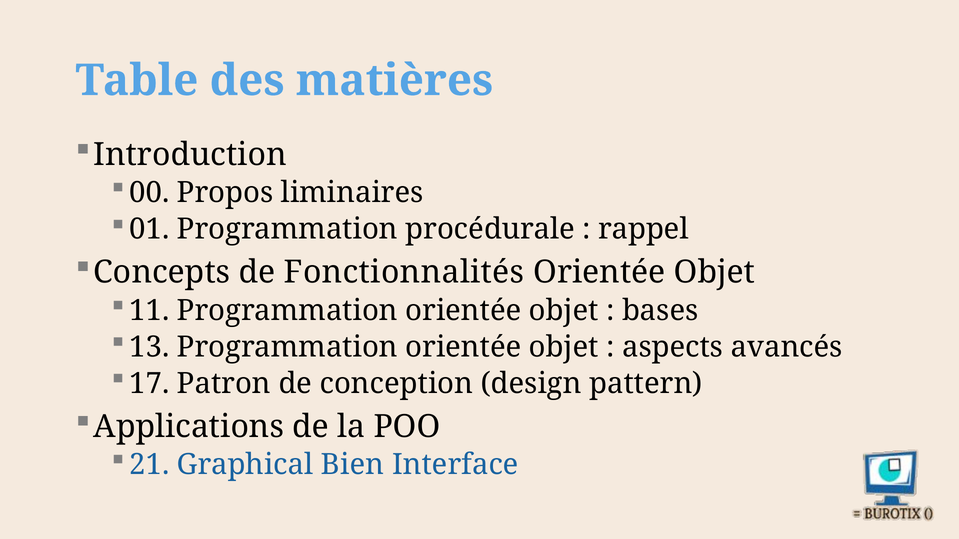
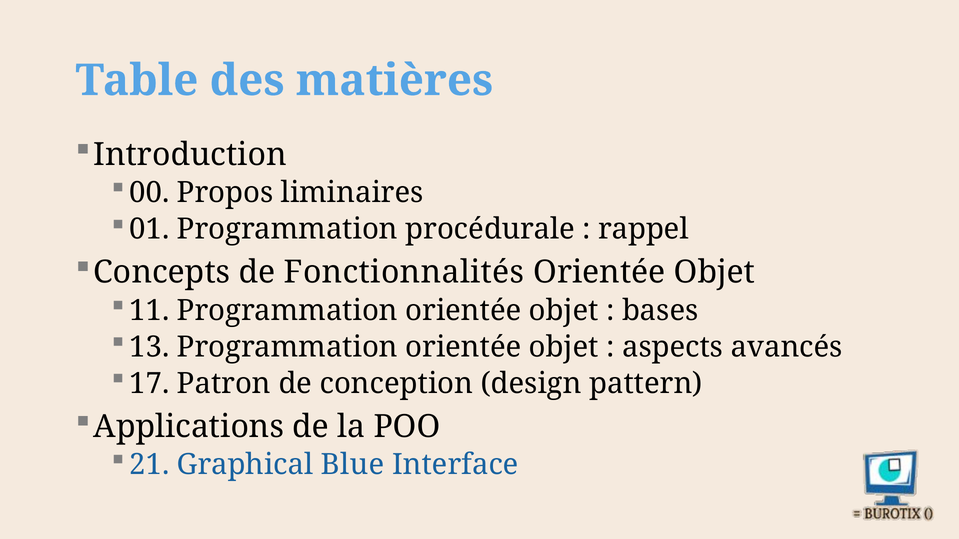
Bien: Bien -> Blue
